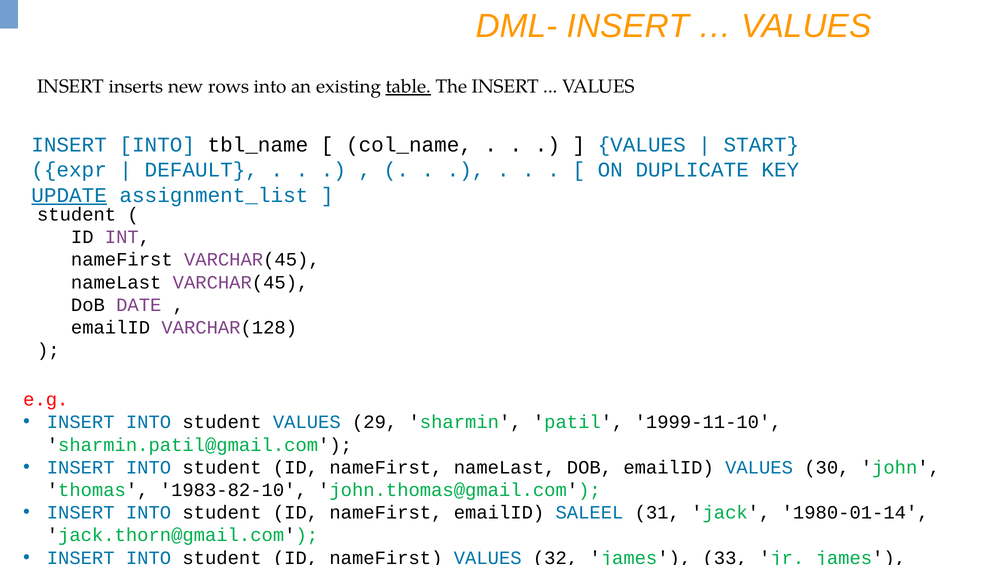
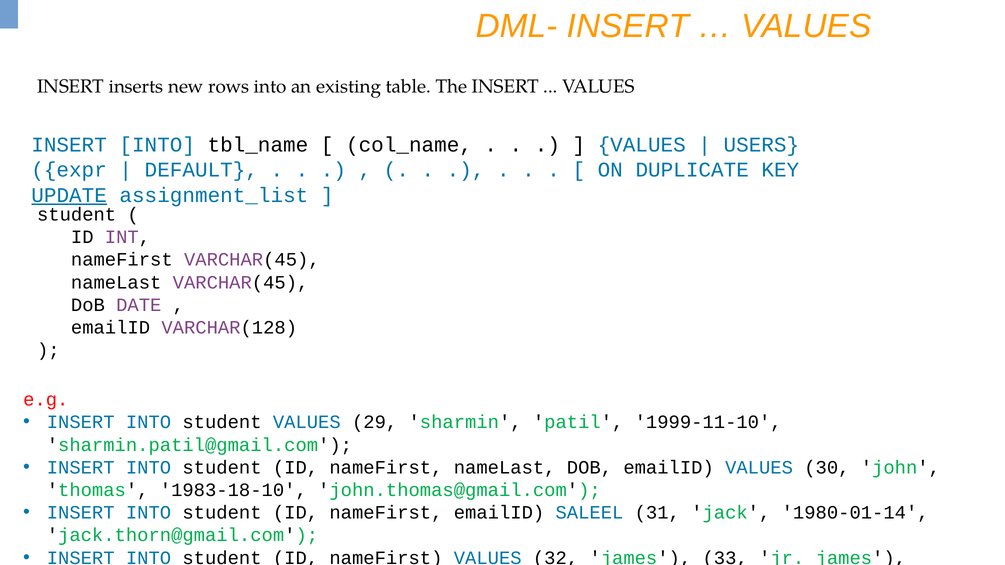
table underline: present -> none
START: START -> USERS
1983-82-10: 1983-82-10 -> 1983-18-10
